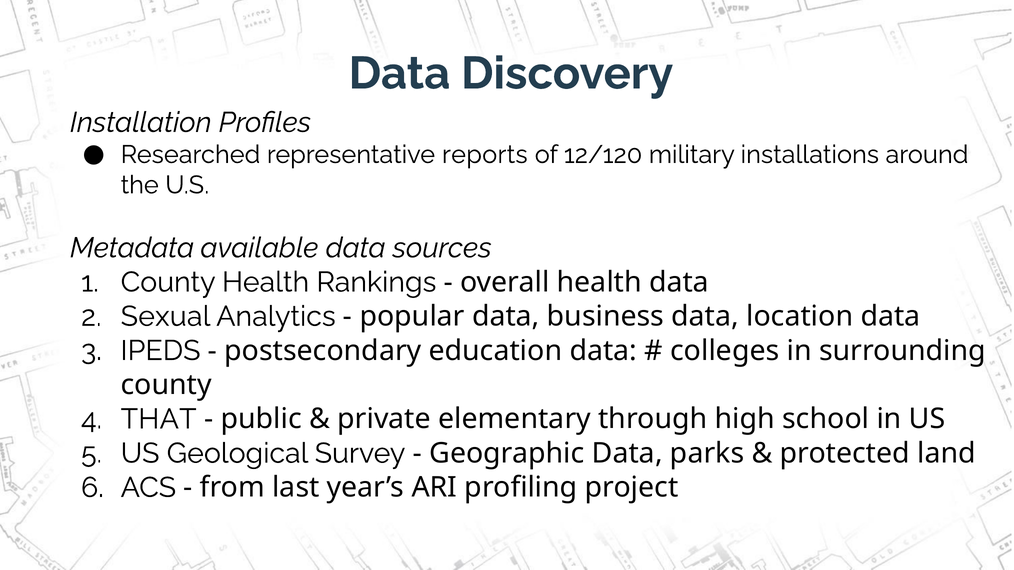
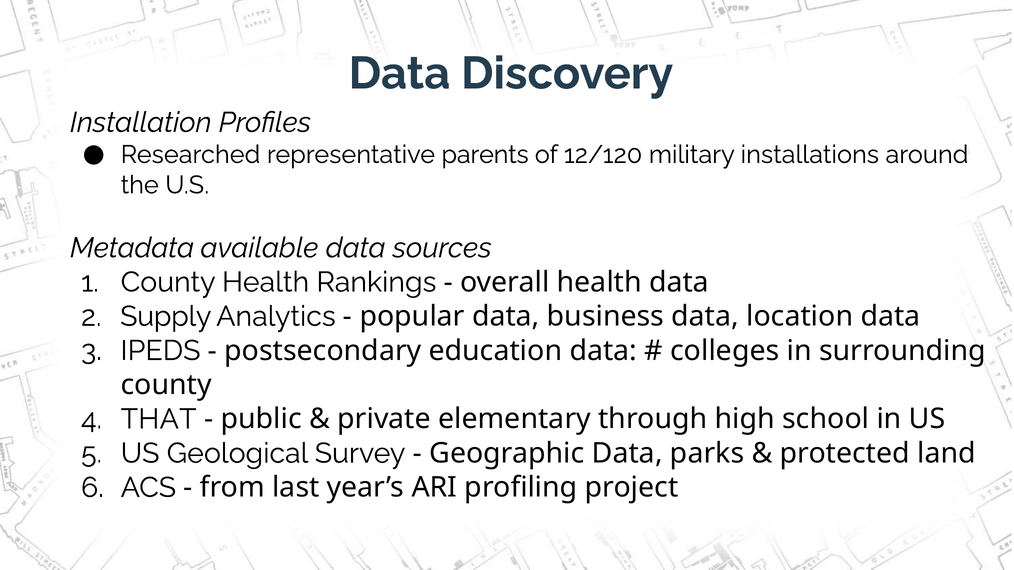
reports: reports -> parents
Sexual: Sexual -> Supply
